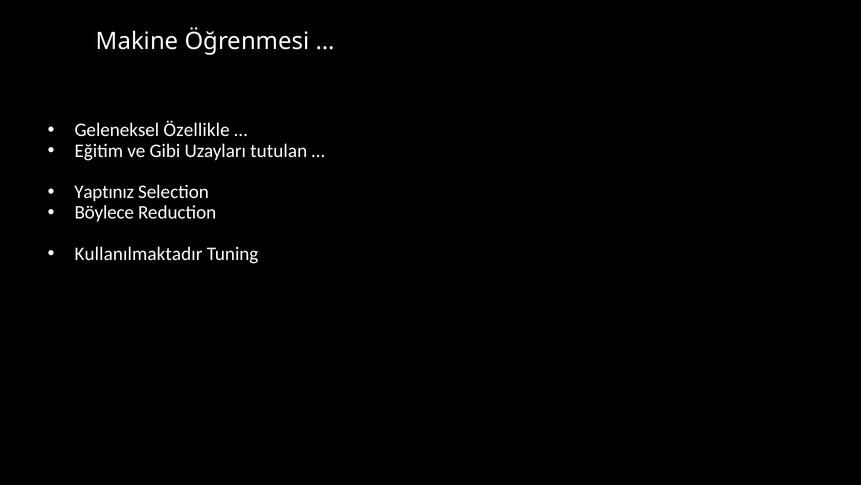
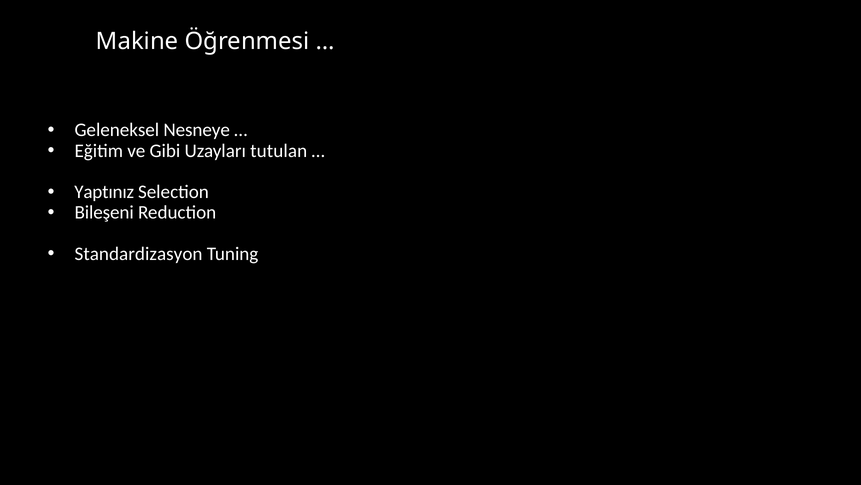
Özellikle: Özellikle -> Nesneye
Böylece: Böylece -> Bileşeni
Kullanılmaktadır: Kullanılmaktadır -> Standardizasyon
